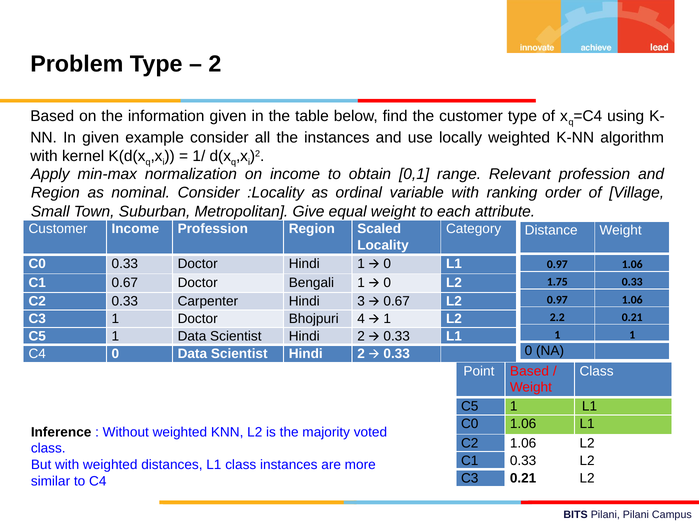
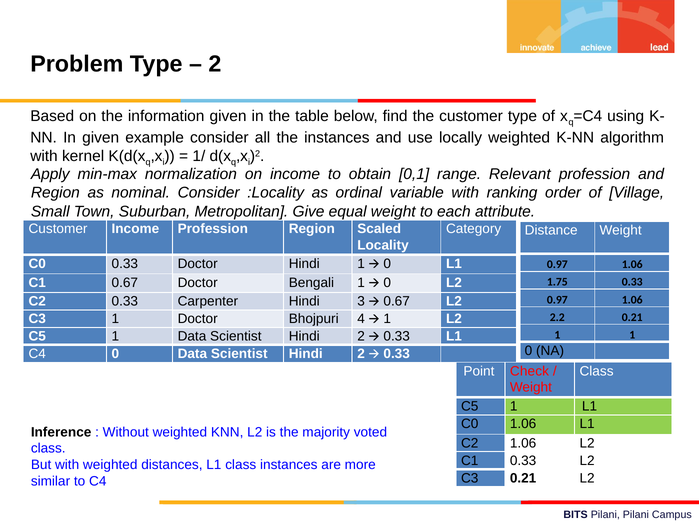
Point Based: Based -> Check
